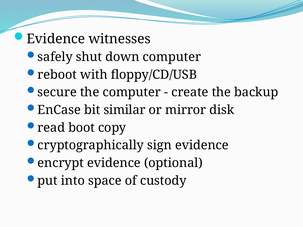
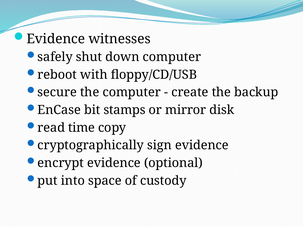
similar: similar -> stamps
boot: boot -> time
